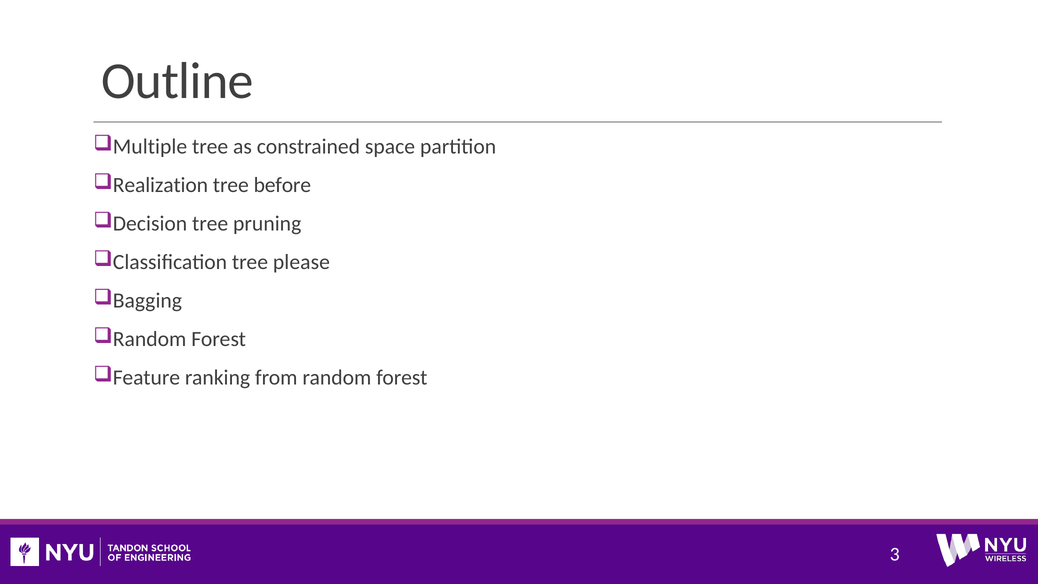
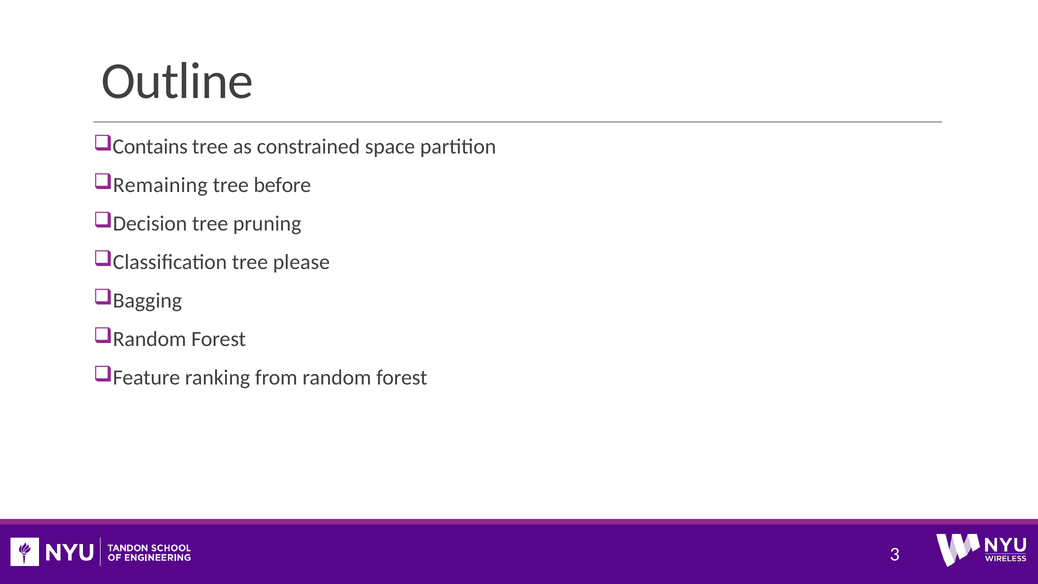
Multiple: Multiple -> Contains
Realization: Realization -> Remaining
